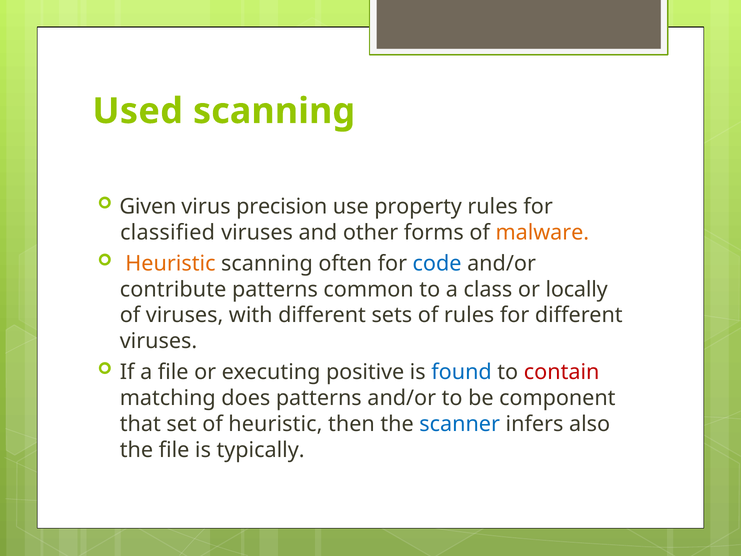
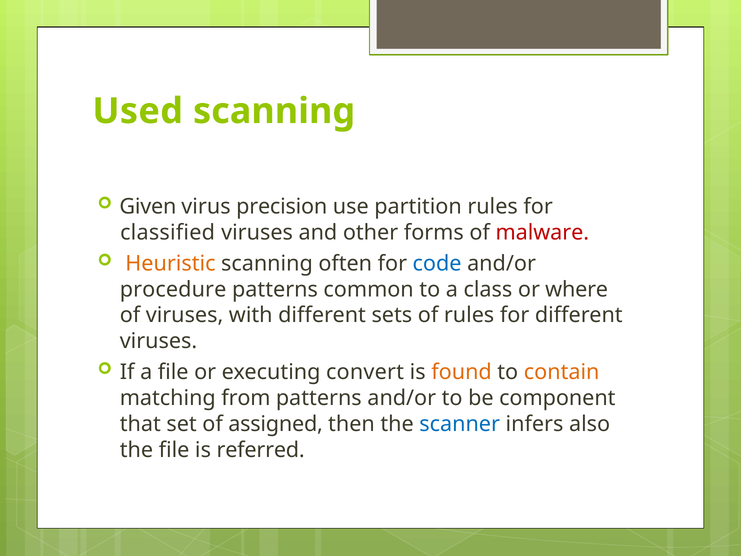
property: property -> partition
malware colour: orange -> red
contribute: contribute -> procedure
locally: locally -> where
positive: positive -> convert
found colour: blue -> orange
contain colour: red -> orange
does: does -> from
of heuristic: heuristic -> assigned
typically: typically -> referred
